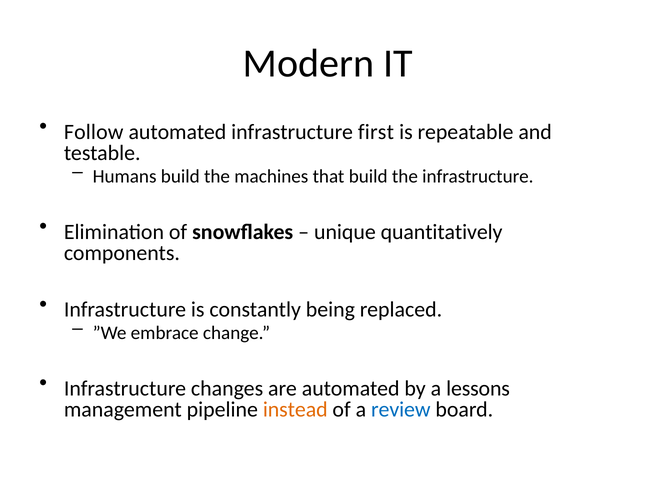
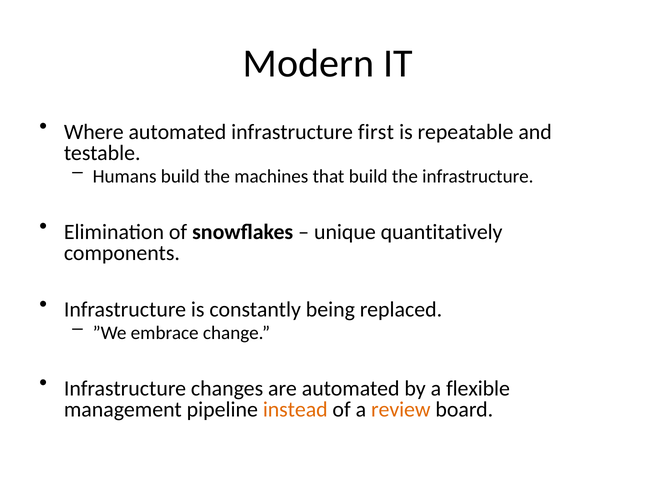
Follow: Follow -> Where
lessons: lessons -> flexible
review colour: blue -> orange
